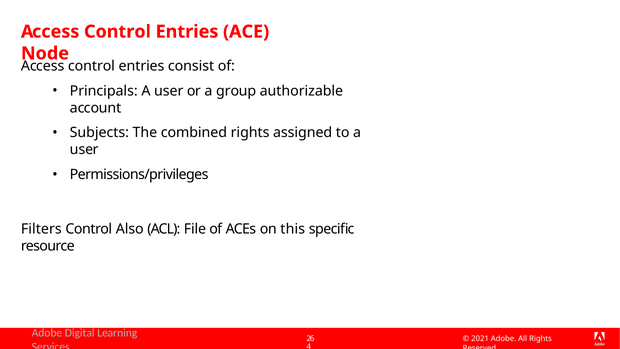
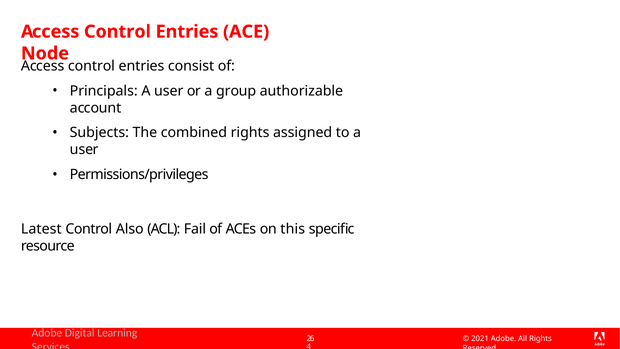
Filters: Filters -> Latest
File: File -> Fail
